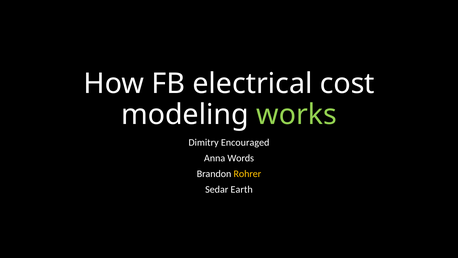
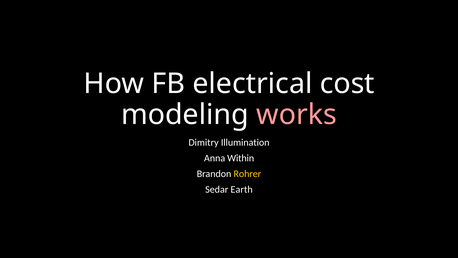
works colour: light green -> pink
Encouraged: Encouraged -> Illumination
Words: Words -> Within
